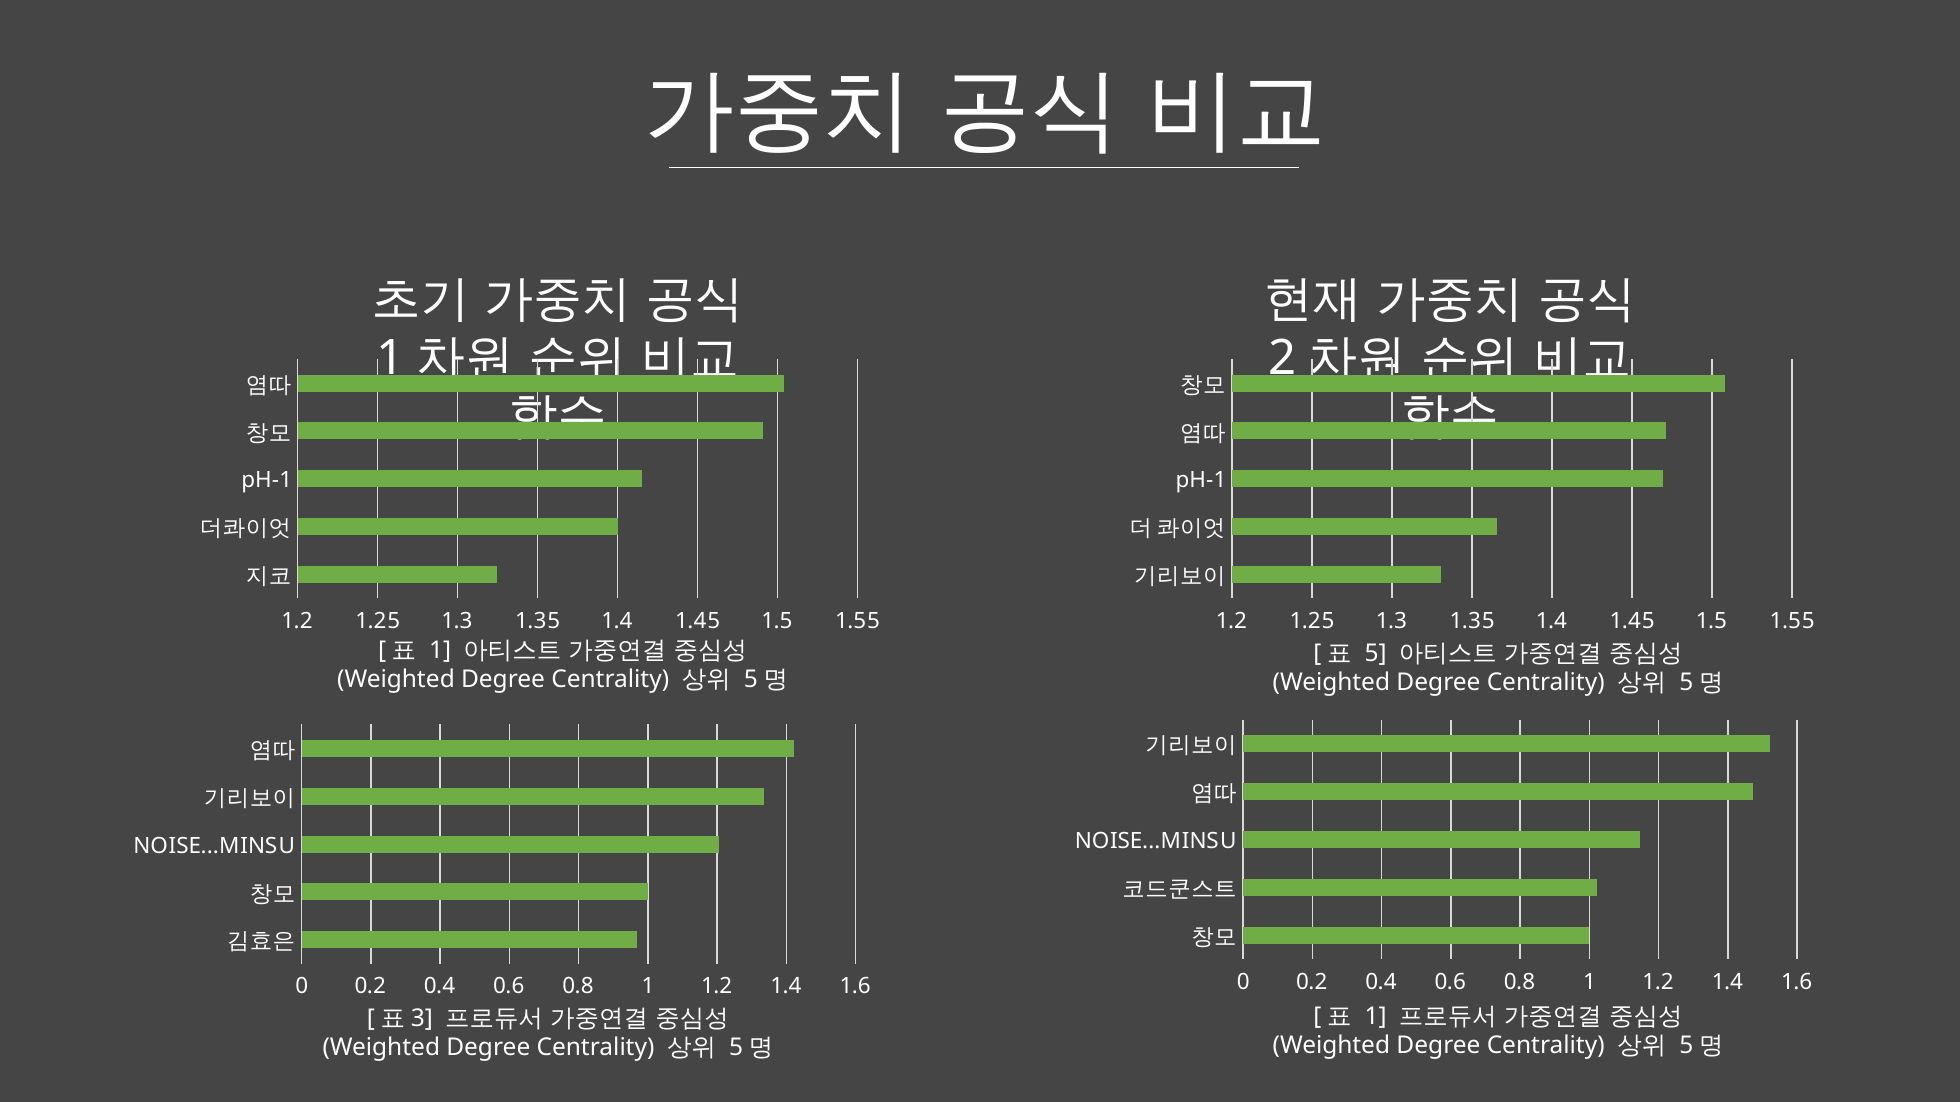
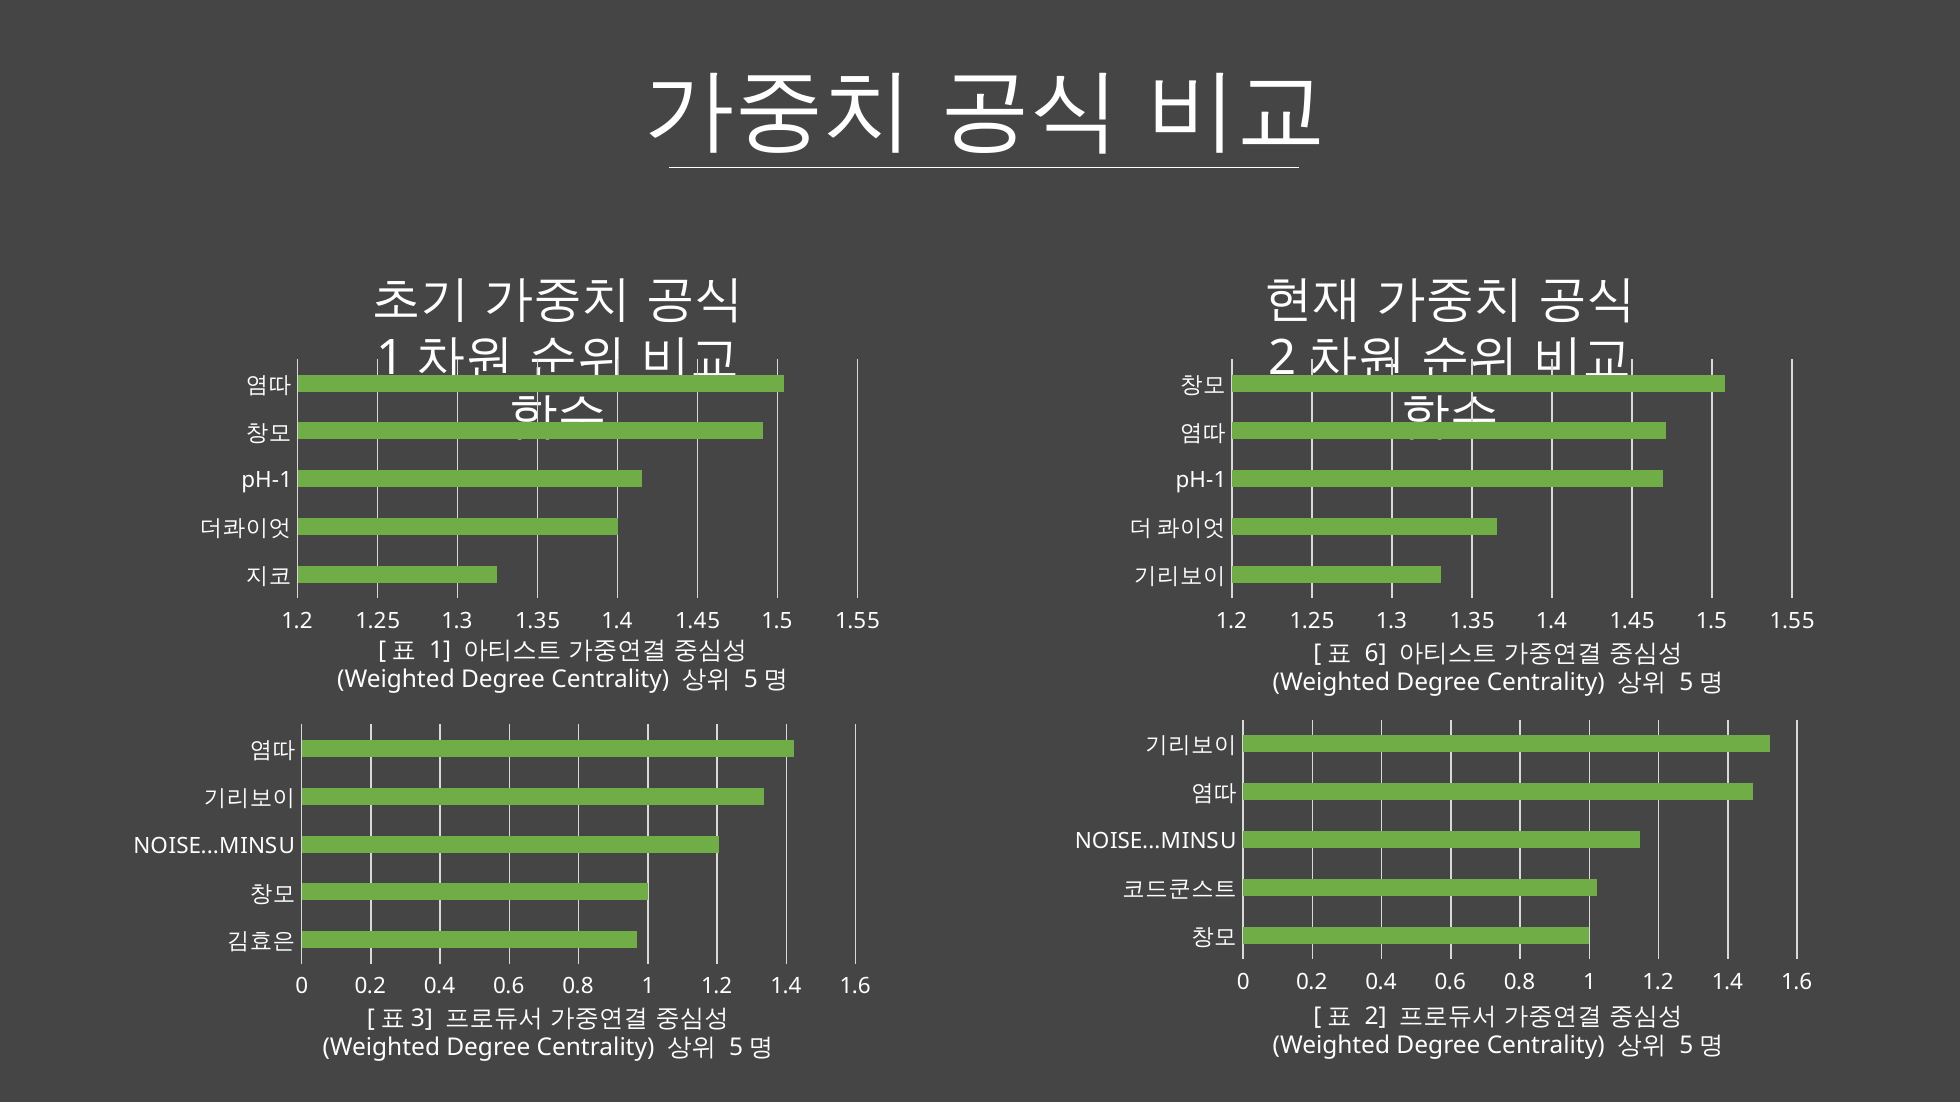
5: 5 -> 6
1 at (1376, 1017): 1 -> 2
